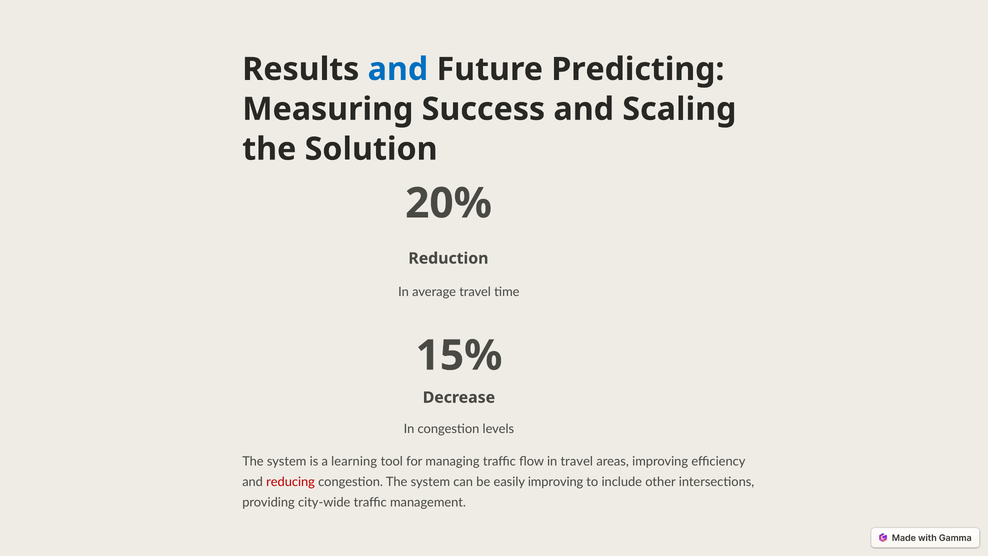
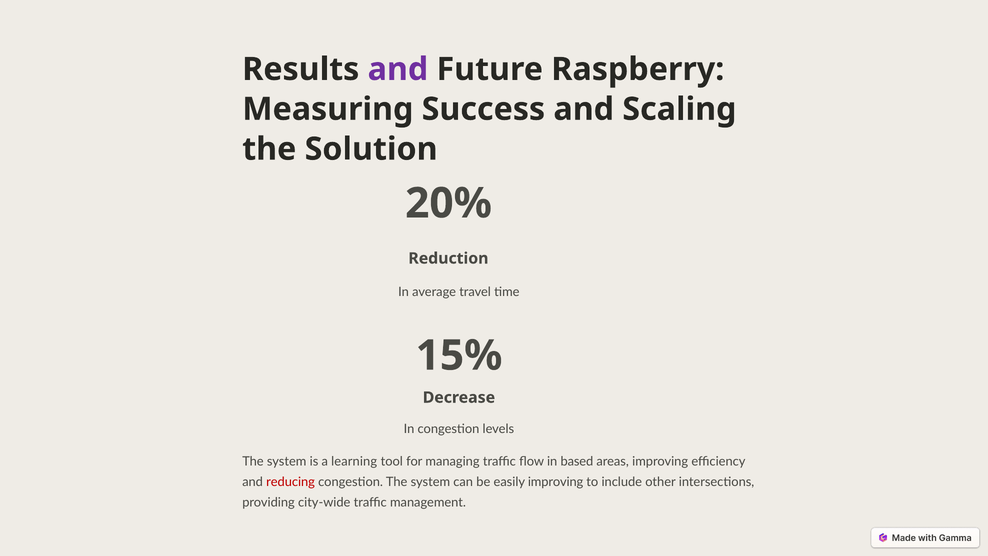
and at (398, 69) colour: blue -> purple
Predicting: Predicting -> Raspberry
in travel: travel -> based
